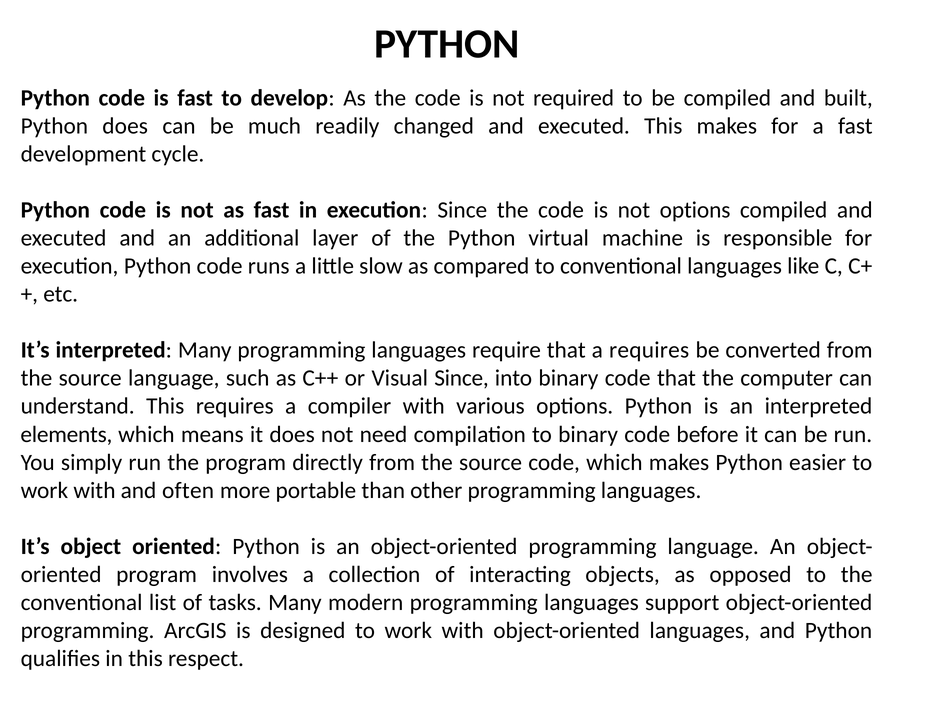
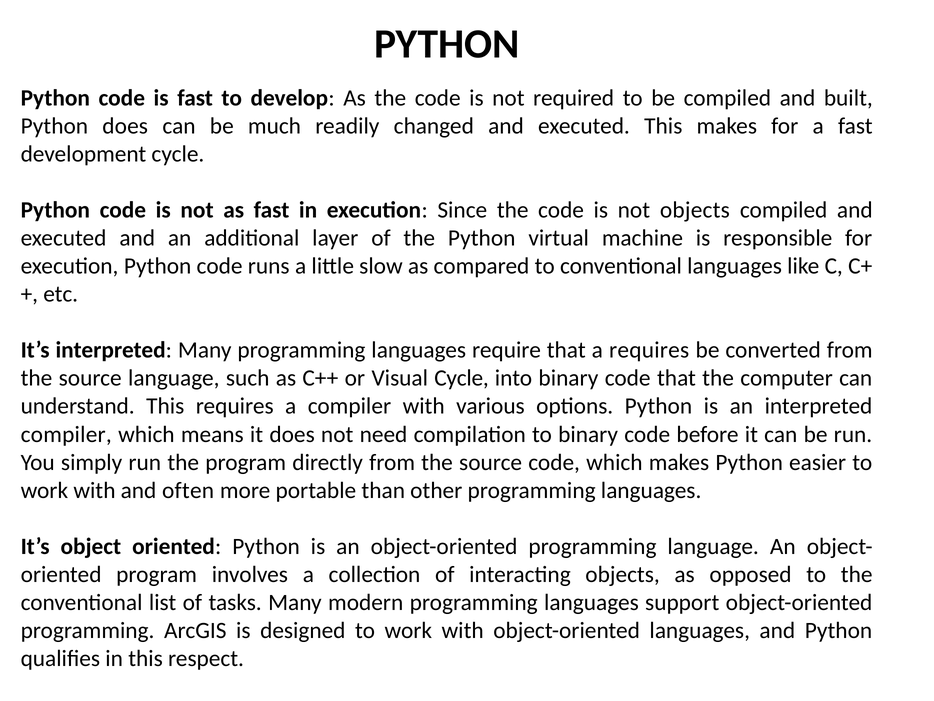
not options: options -> objects
Visual Since: Since -> Cycle
elements at (66, 434): elements -> compiler
